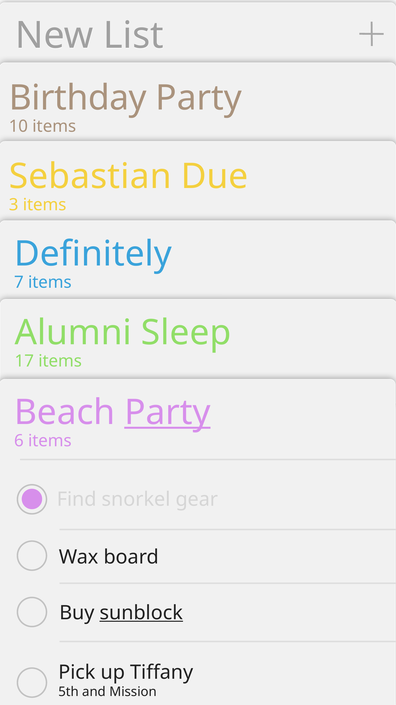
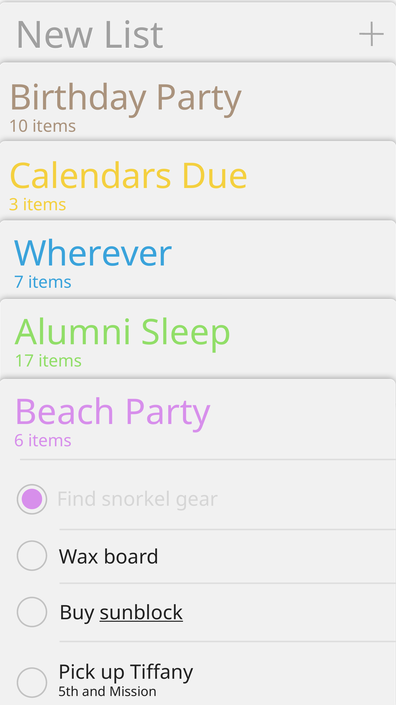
Sebastian: Sebastian -> Calendars
Definitely: Definitely -> Wherever
Party at (167, 412) underline: present -> none
